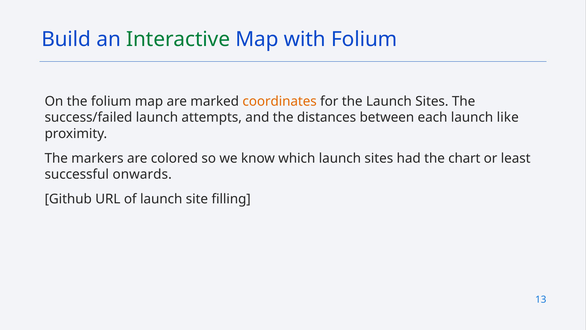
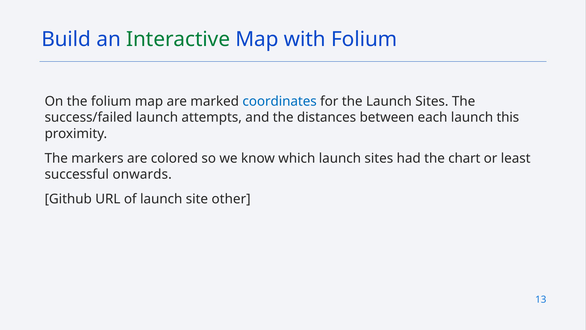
coordinates colour: orange -> blue
like: like -> this
filling: filling -> other
